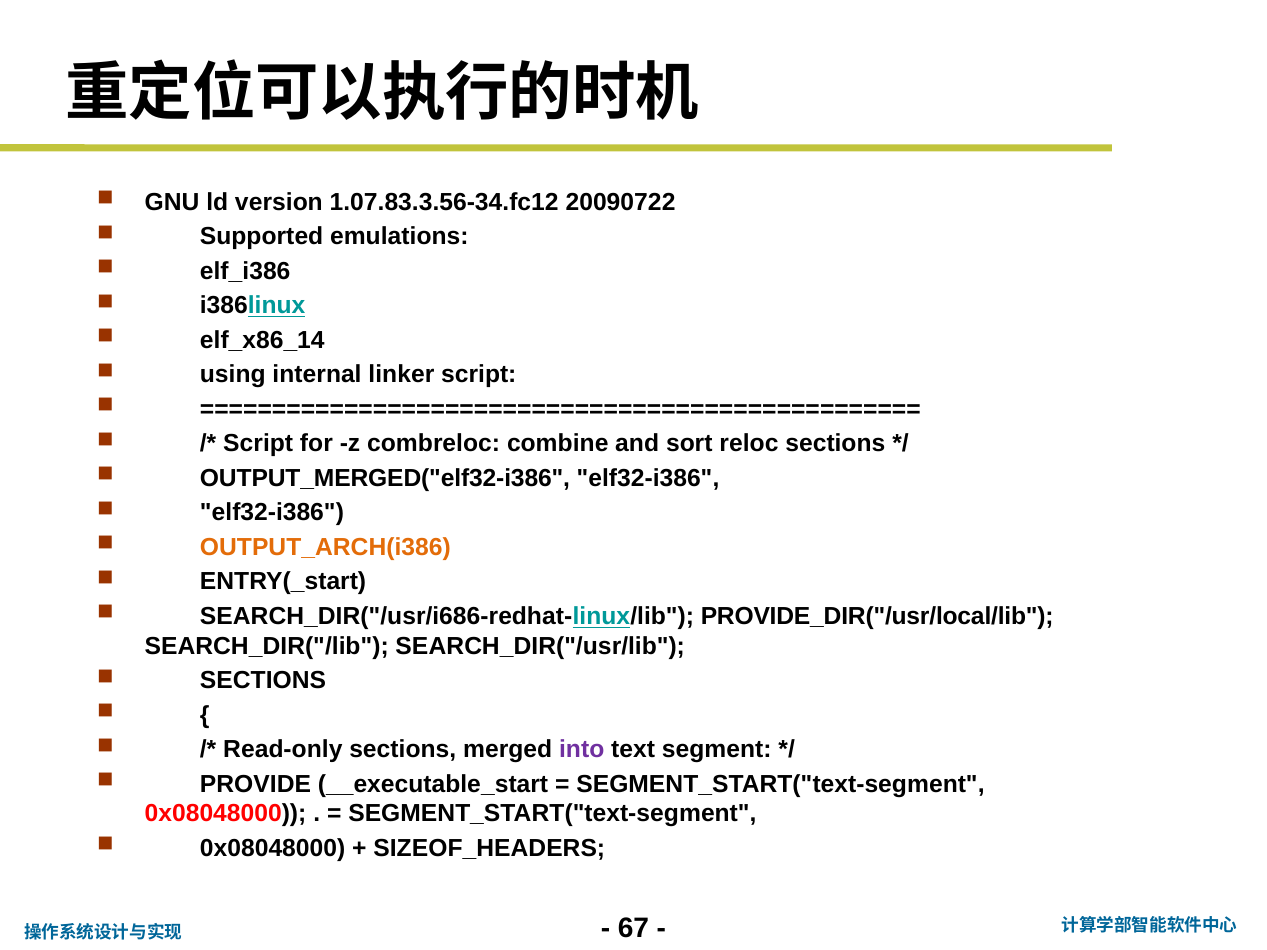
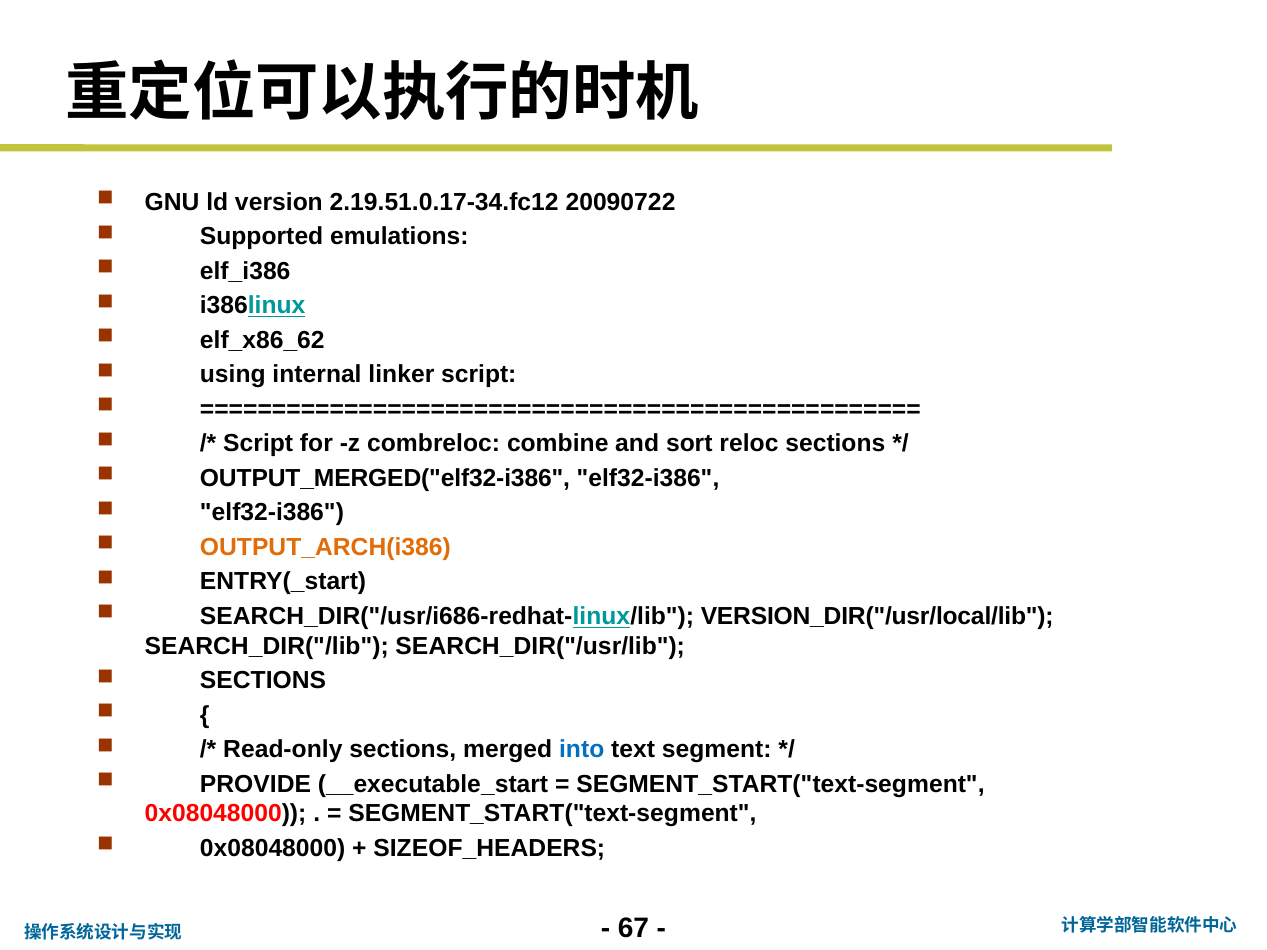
1.07.83.3.56-34.fc12: 1.07.83.3.56-34.fc12 -> 2.19.51.0.17-34.fc12
elf_x86_14: elf_x86_14 -> elf_x86_62
PROVIDE_DIR("/usr/local/lib: PROVIDE_DIR("/usr/local/lib -> VERSION_DIR("/usr/local/lib
into colour: purple -> blue
